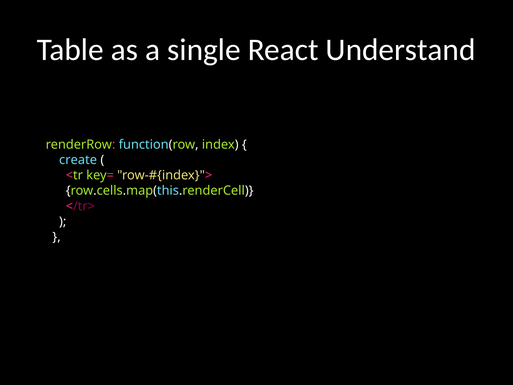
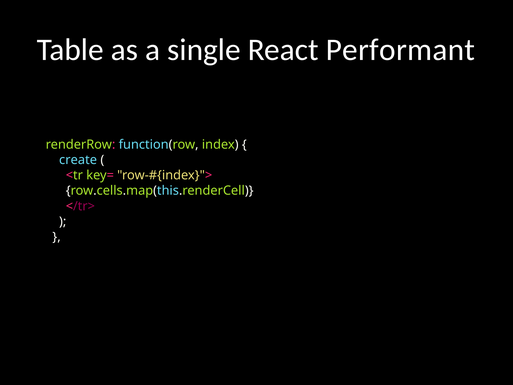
Understand: Understand -> Performant
